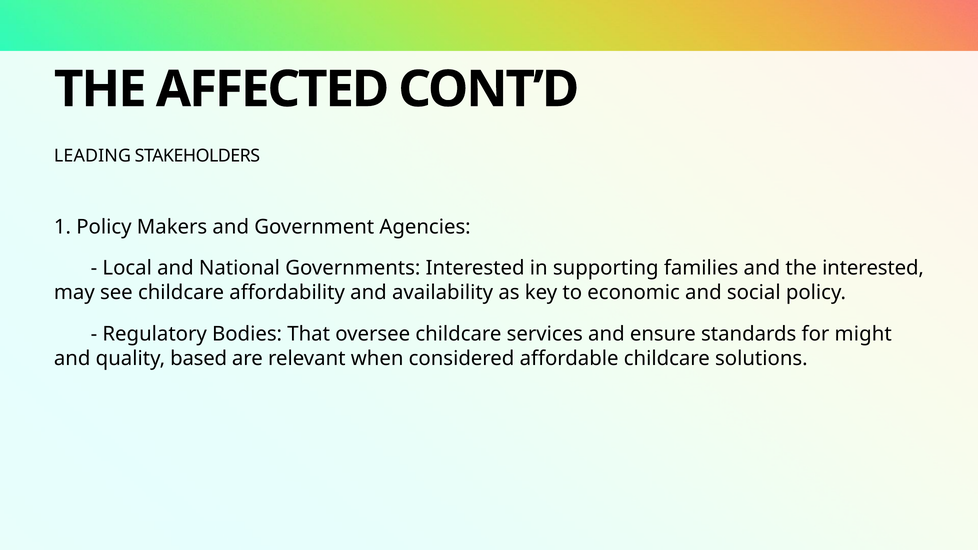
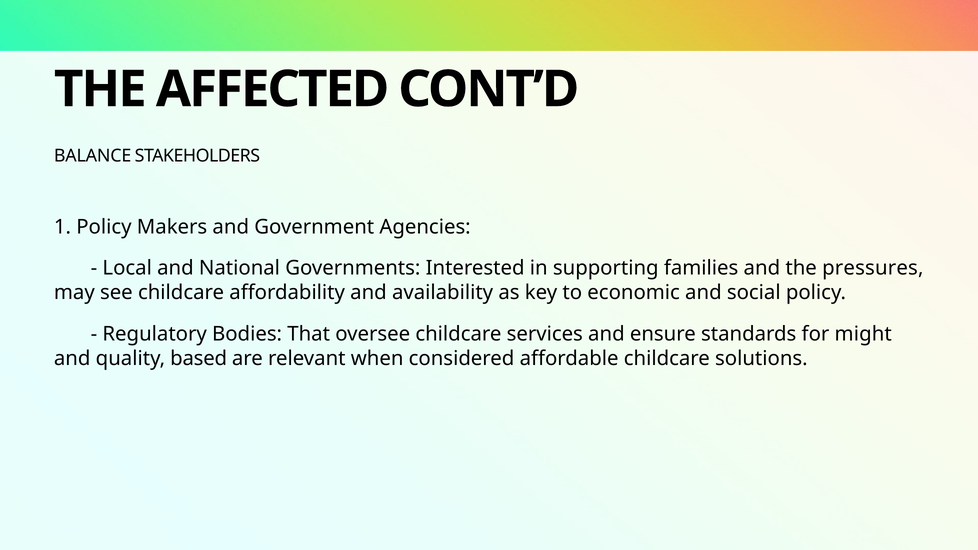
LEADING: LEADING -> BALANCE
the interested: interested -> pressures
